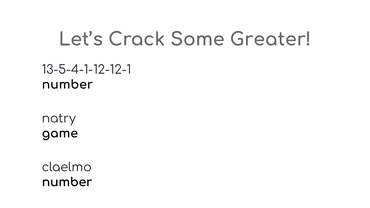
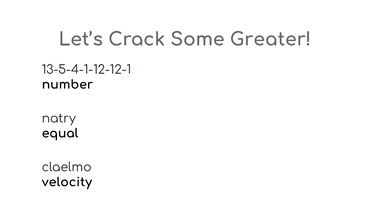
game: game -> equal
number at (67, 182): number -> velocity
